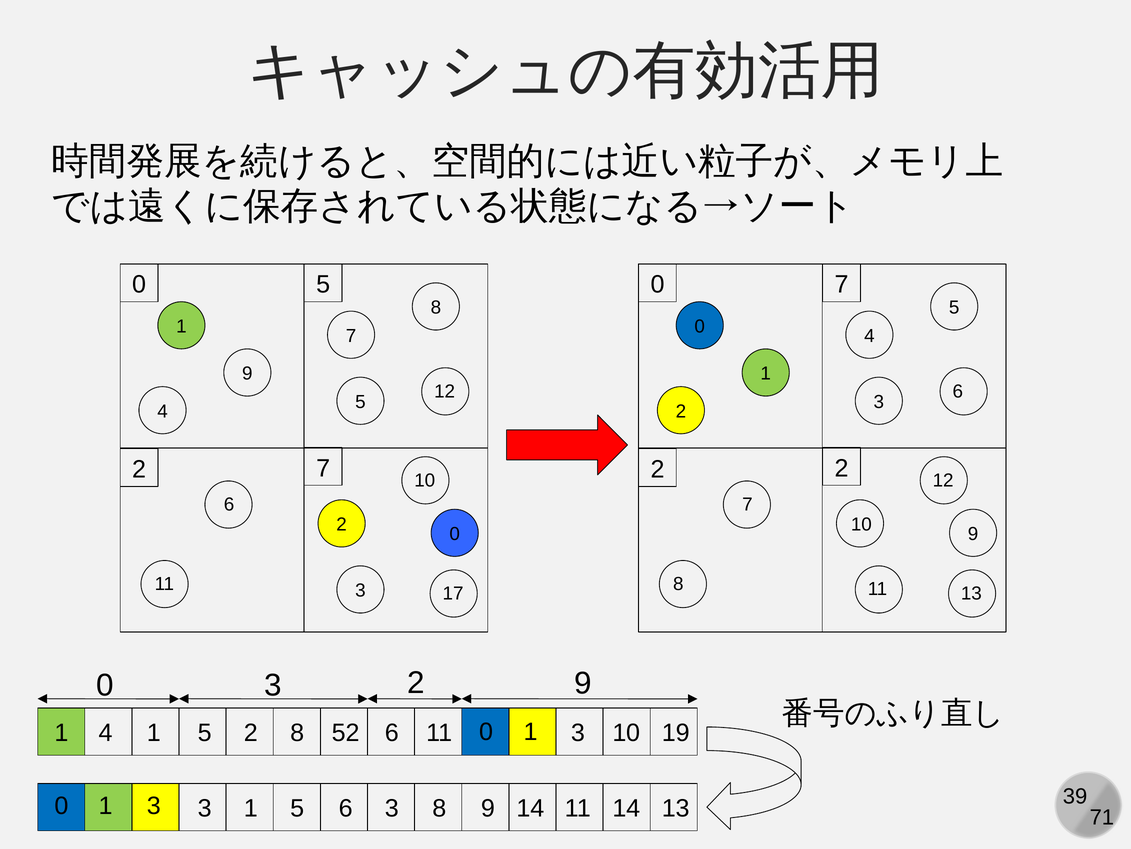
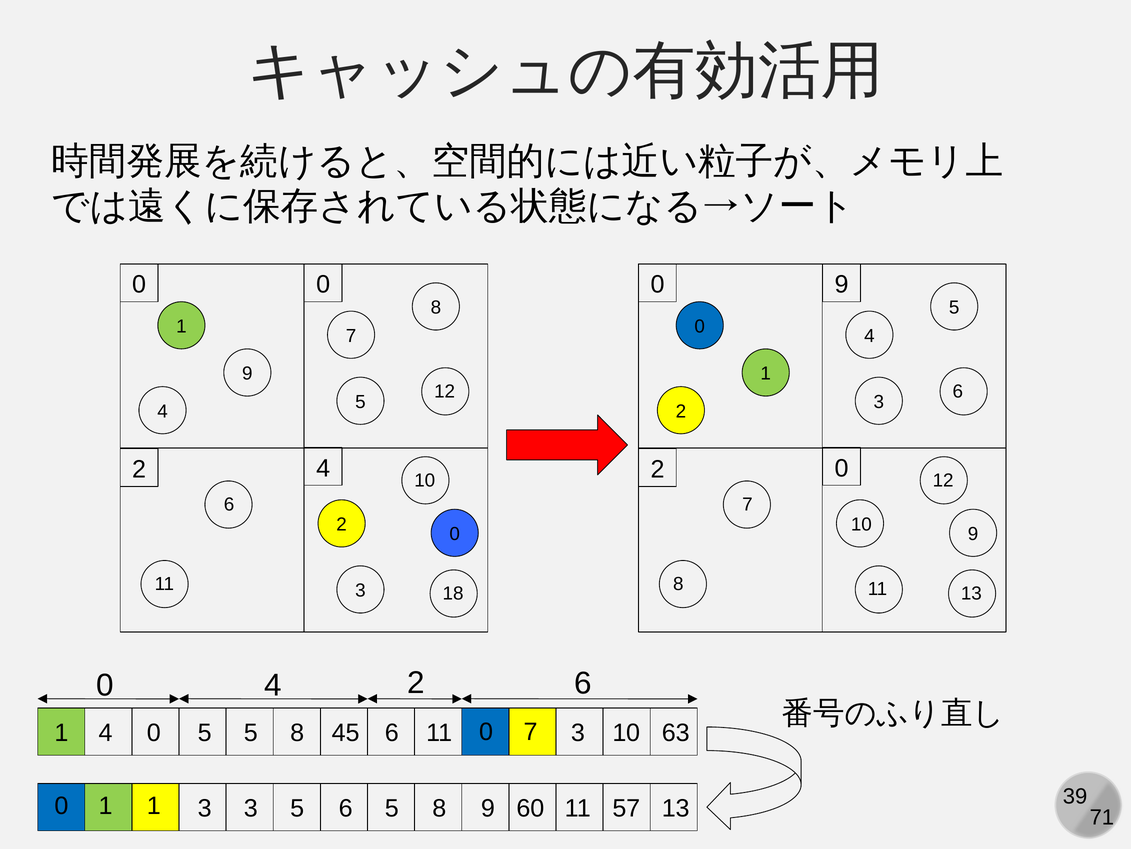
5 at (323, 284): 5 -> 0
0 7: 7 -> 9
2 7: 7 -> 4
2 2: 2 -> 0
17: 17 -> 18
0 3: 3 -> 4
2 9: 9 -> 6
4 1: 1 -> 0
2 at (251, 732): 2 -> 5
52: 52 -> 45
1 1: 1 -> 7
19: 19 -> 63
3 at (154, 805): 3 -> 1
3 1: 1 -> 3
6 3: 3 -> 5
0 14: 14 -> 60
11 14: 14 -> 57
